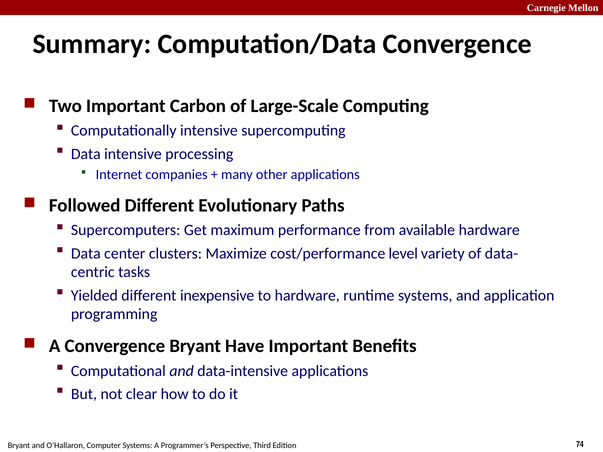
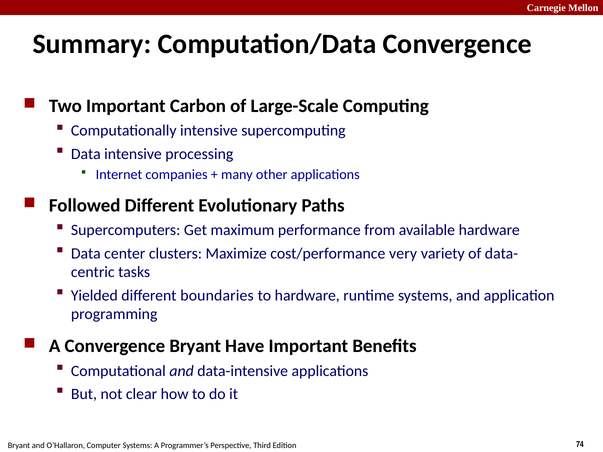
level: level -> very
inexpensive: inexpensive -> boundaries
